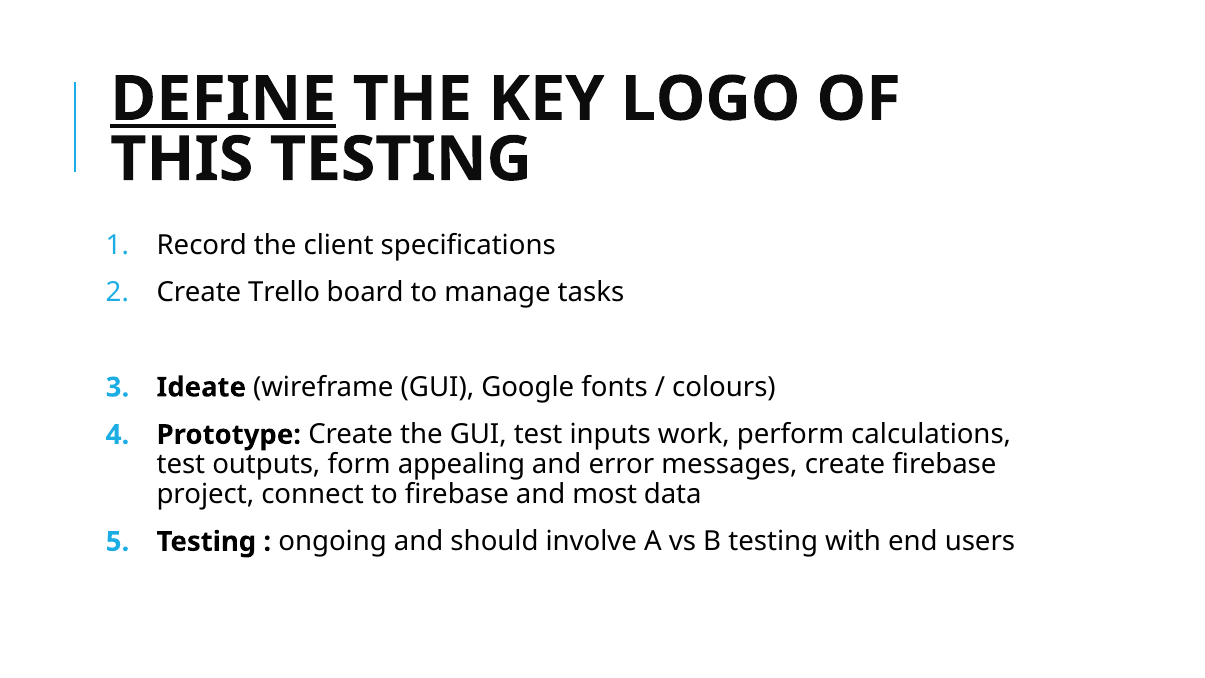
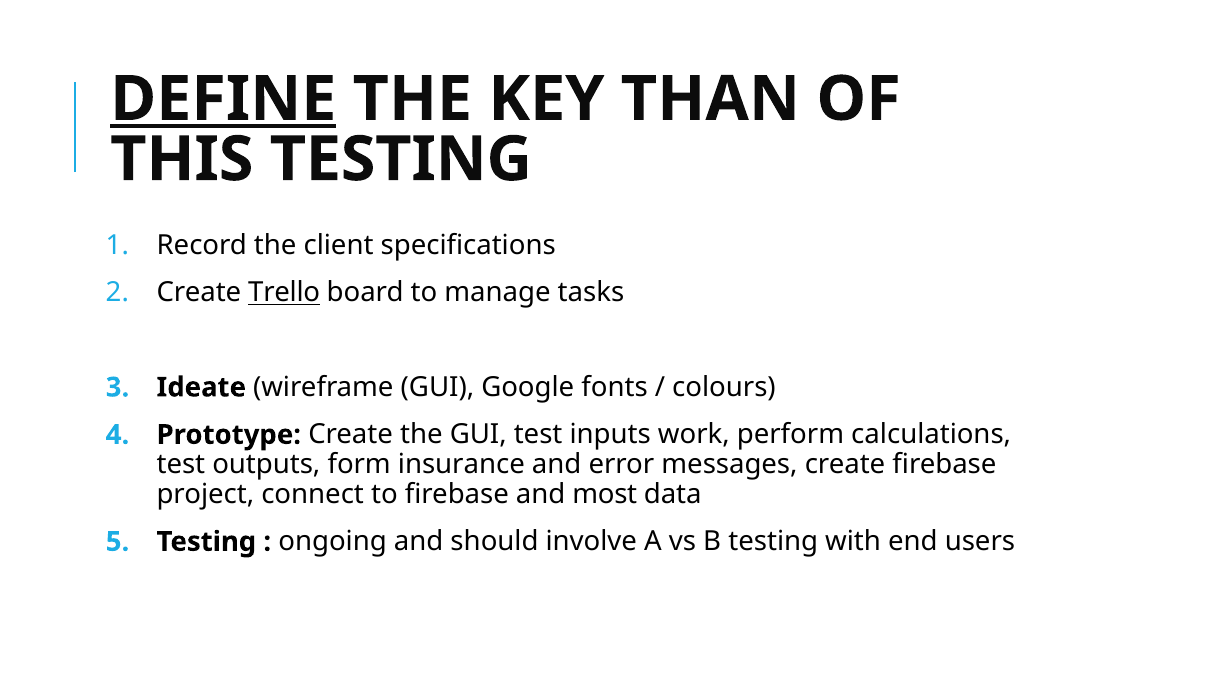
LOGO: LOGO -> THAN
Trello underline: none -> present
appealing: appealing -> insurance
